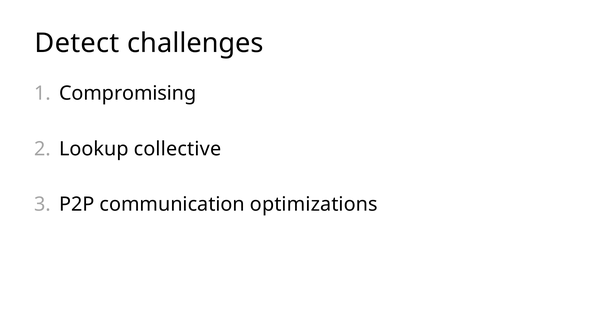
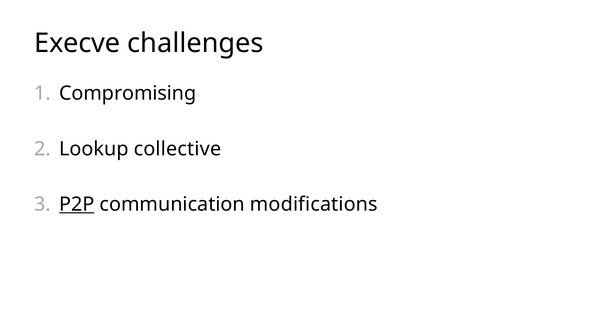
Detect: Detect -> Execve
P2P underline: none -> present
optimizations: optimizations -> modifications
